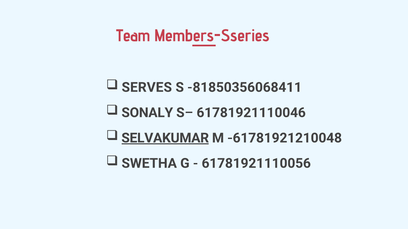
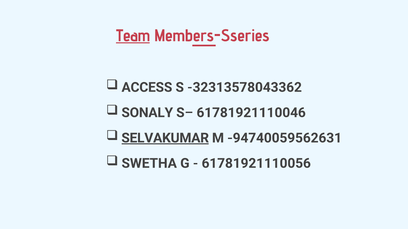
Team underline: none -> present
SERVES: SERVES -> ACCESS
-81850356068411: -81850356068411 -> -32313578043362
-61781921210048: -61781921210048 -> -94740059562631
